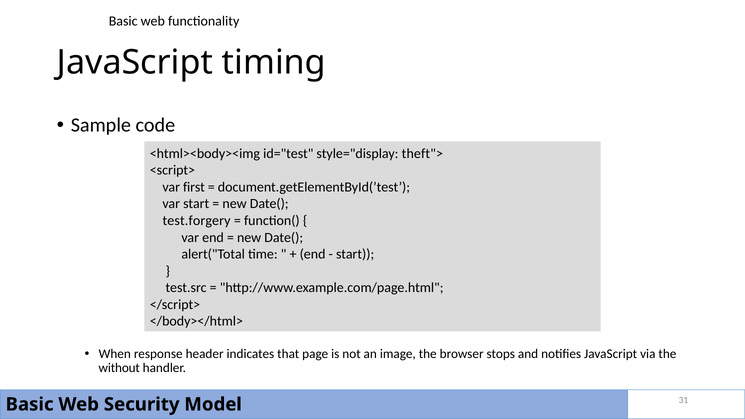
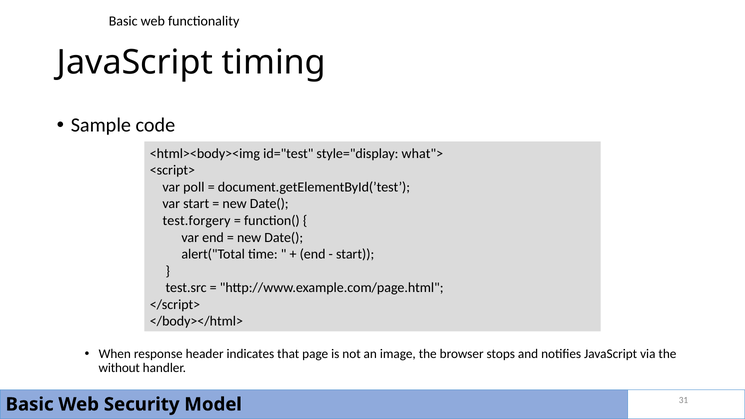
theft">: theft"> -> what">
first: first -> poll
